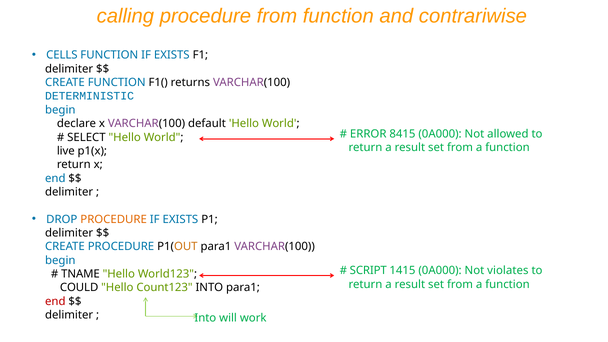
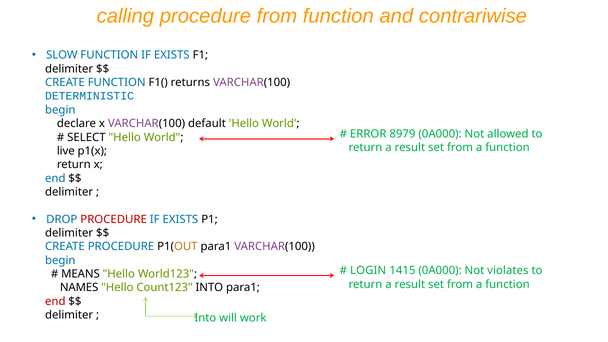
CELLS: CELLS -> SLOW
8415: 8415 -> 8979
PROCEDURE at (114, 219) colour: orange -> red
SCRIPT: SCRIPT -> LOGIN
TNAME: TNAME -> MEANS
COULD: COULD -> NAMES
